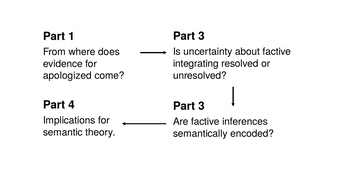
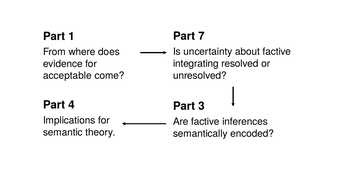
3 at (202, 36): 3 -> 7
apologized: apologized -> acceptable
